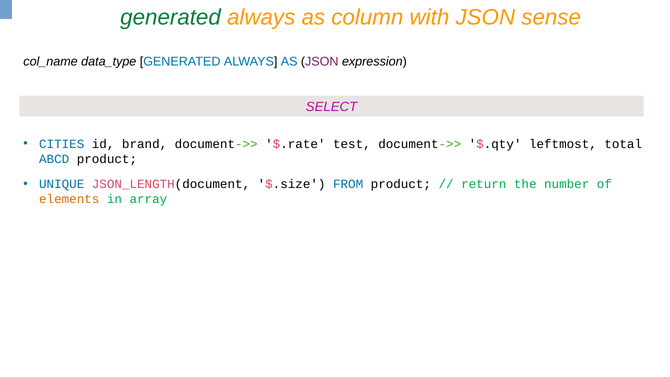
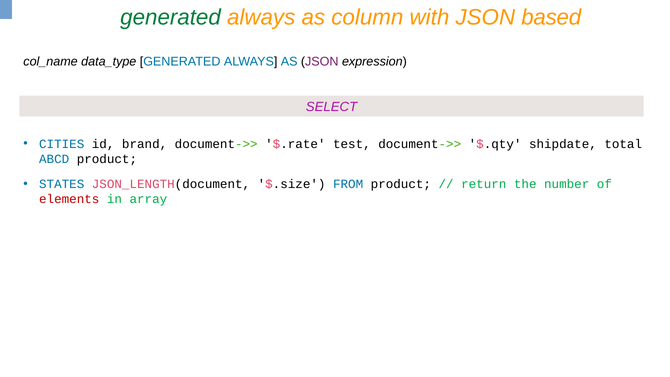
sense: sense -> based
leftmost: leftmost -> shipdate
UNIQUE: UNIQUE -> STATES
elements colour: orange -> red
